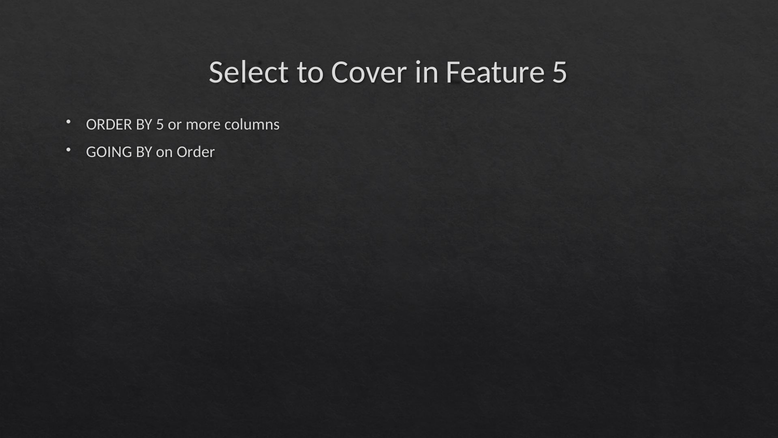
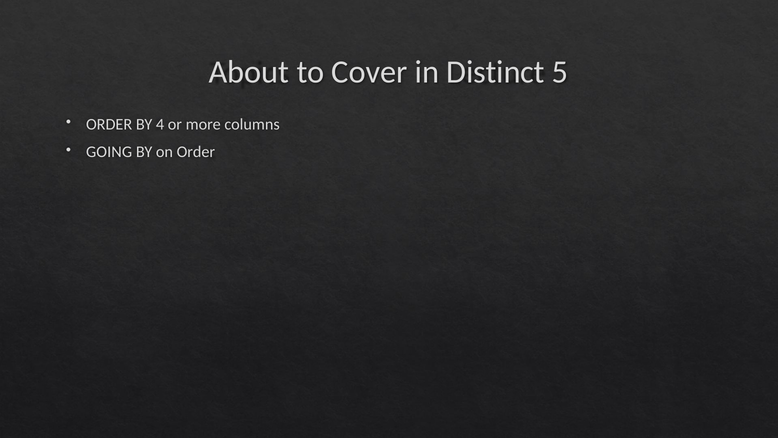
Select: Select -> About
Feature: Feature -> Distinct
BY 5: 5 -> 4
